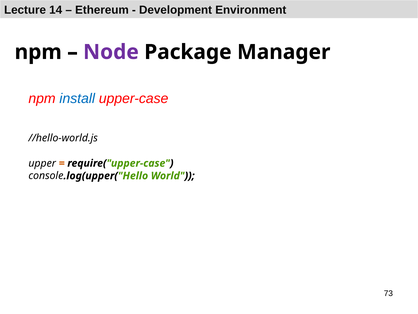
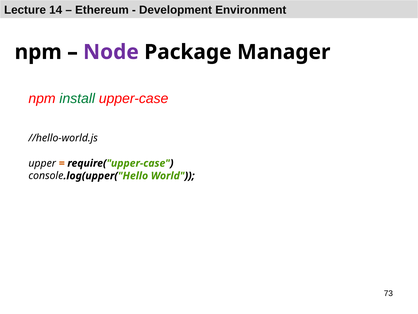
install colour: blue -> green
